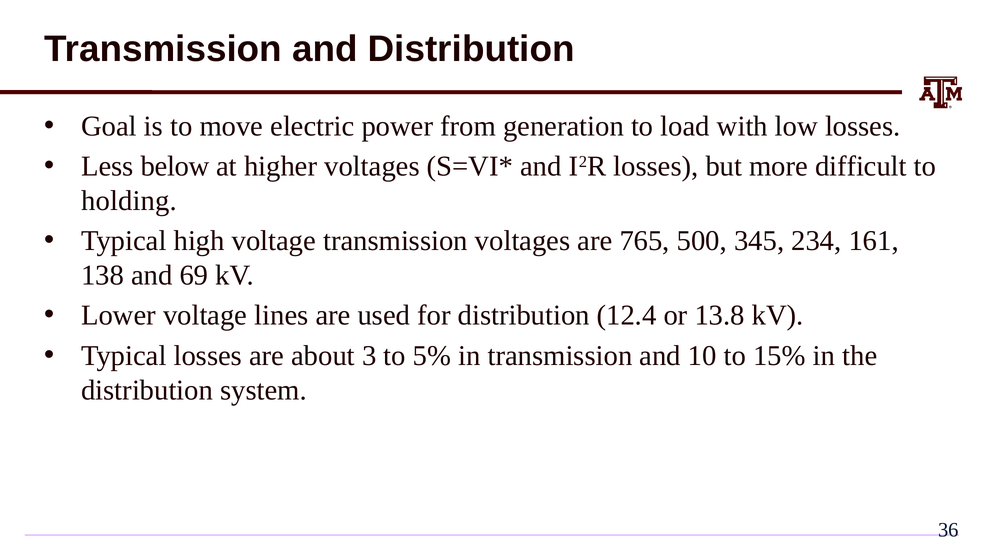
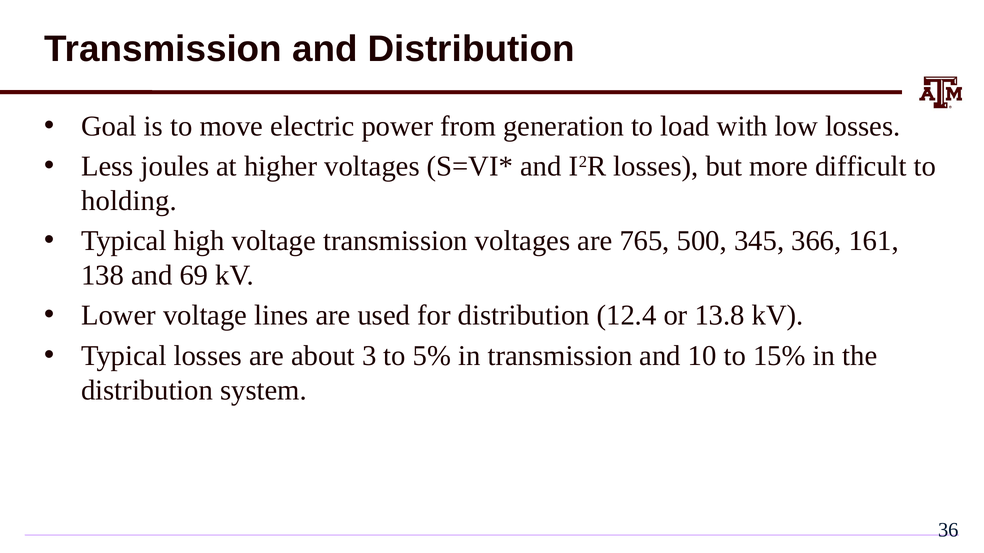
below: below -> joules
234: 234 -> 366
